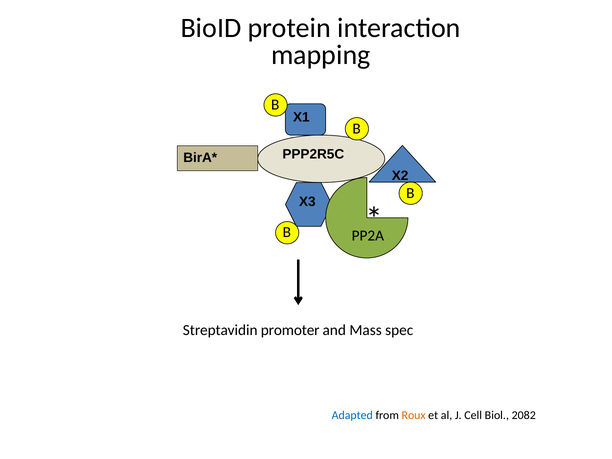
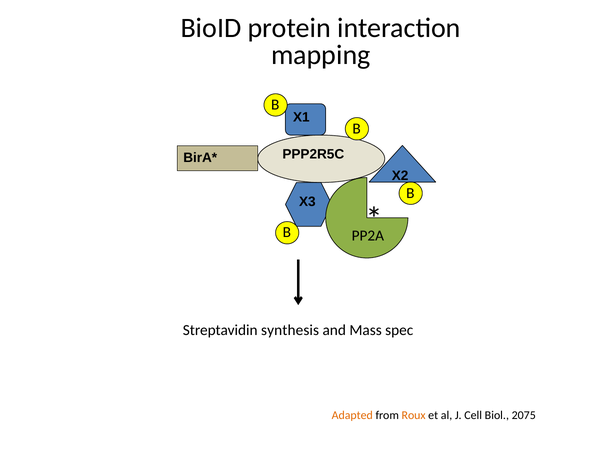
promoter: promoter -> synthesis
Adapted colour: blue -> orange
2082: 2082 -> 2075
